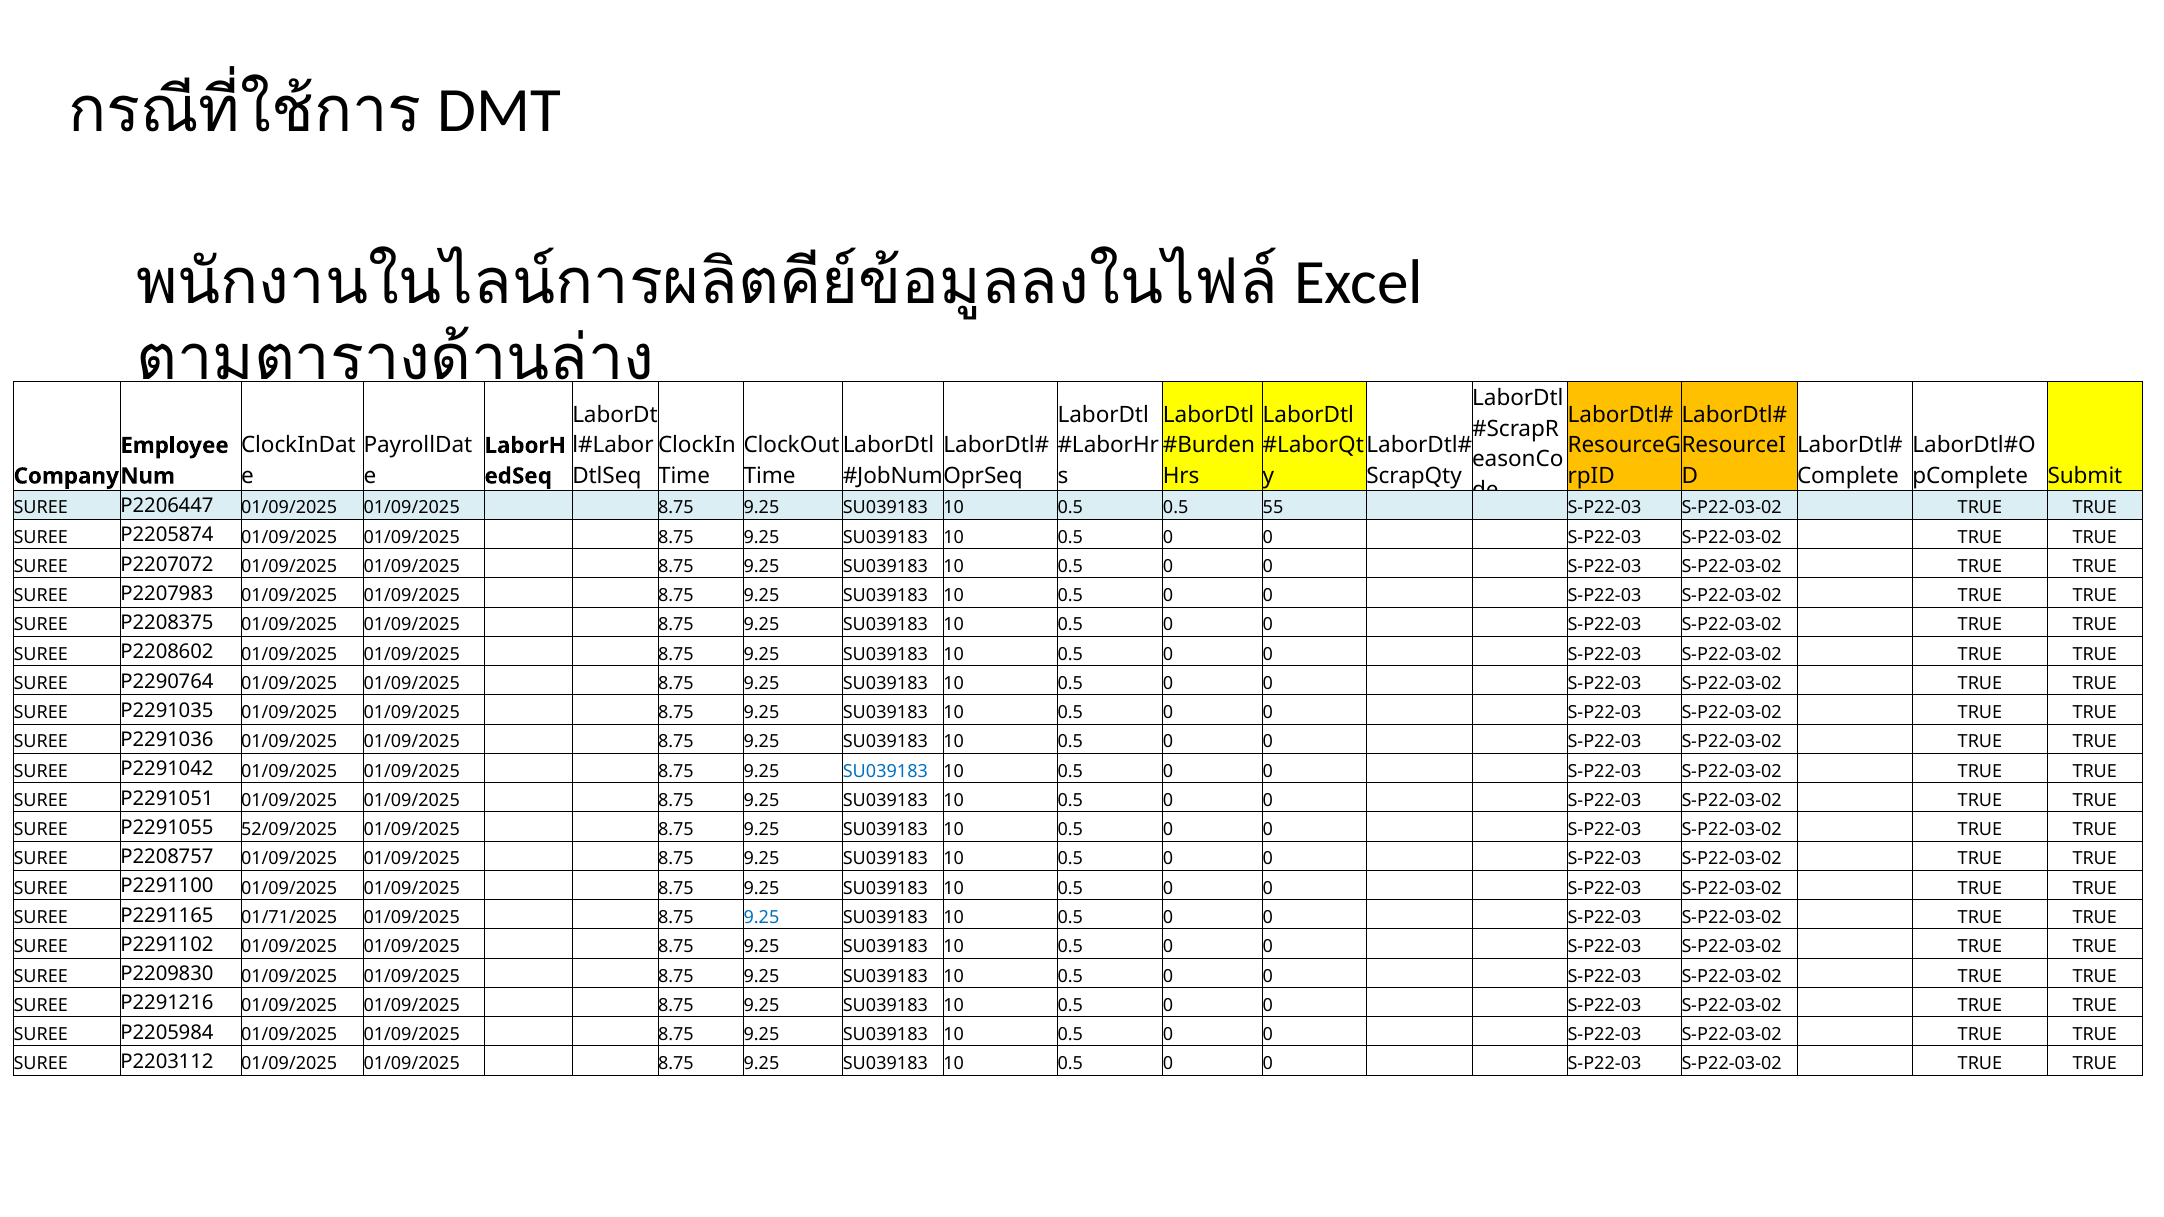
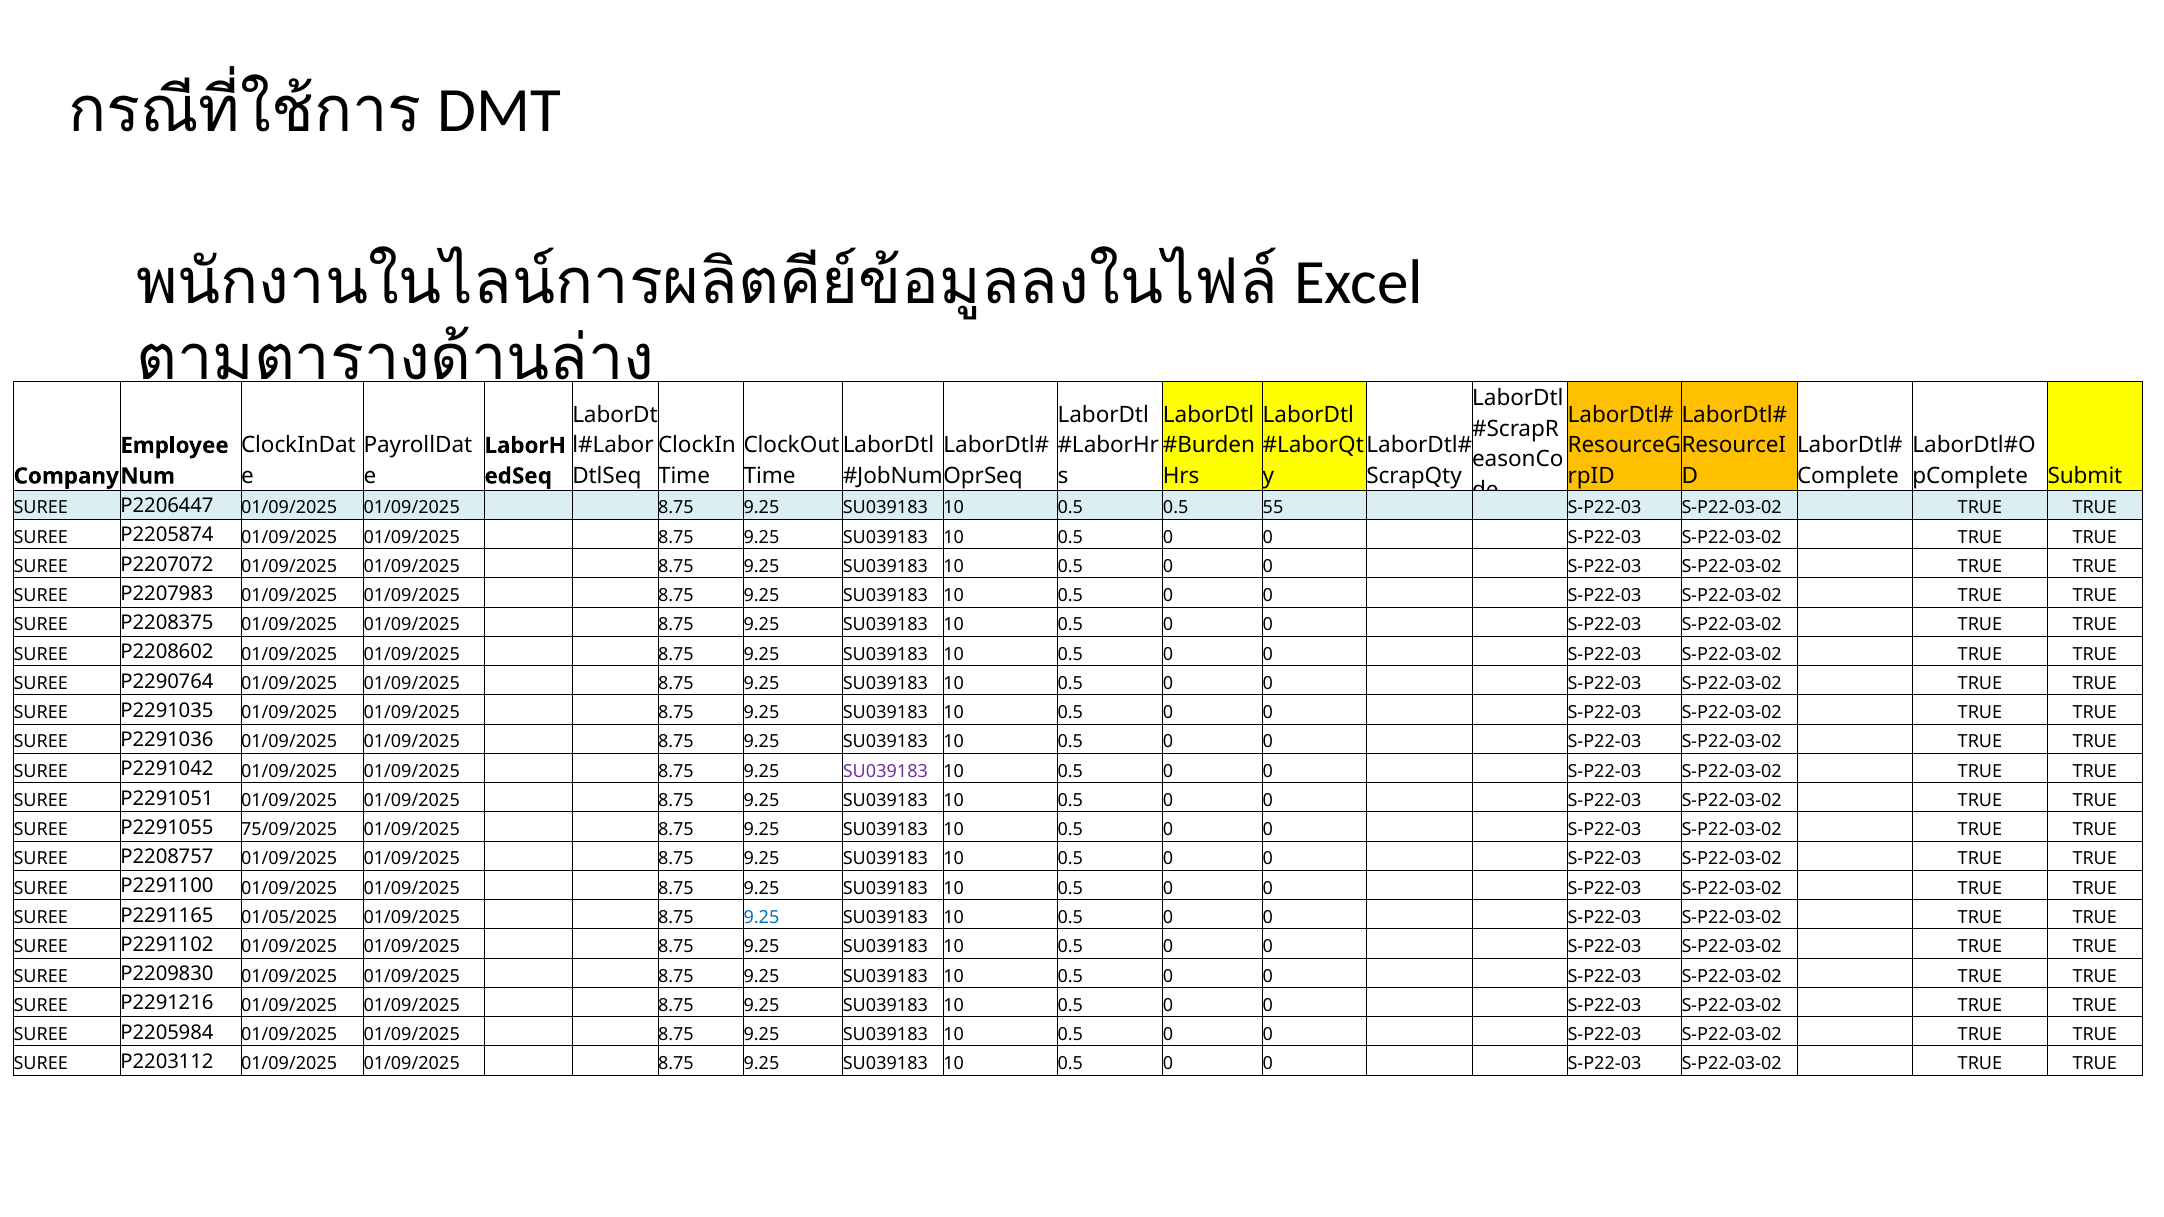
SU039183 at (885, 771) colour: blue -> purple
52/09/2025: 52/09/2025 -> 75/09/2025
01/71/2025: 01/71/2025 -> 01/05/2025
